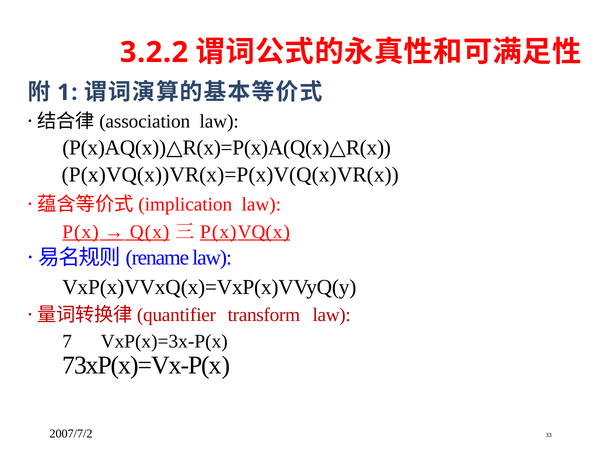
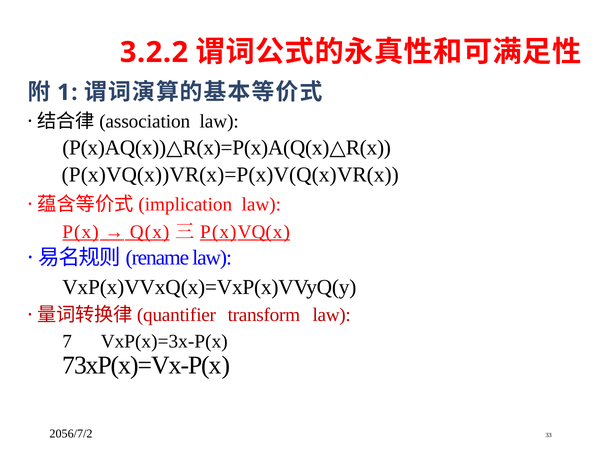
2007/7/2: 2007/7/2 -> 2056/7/2
